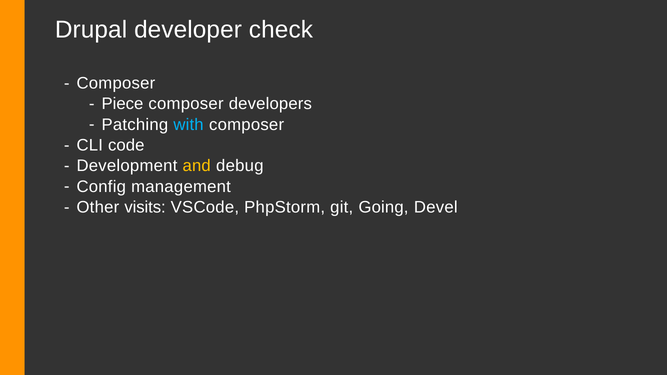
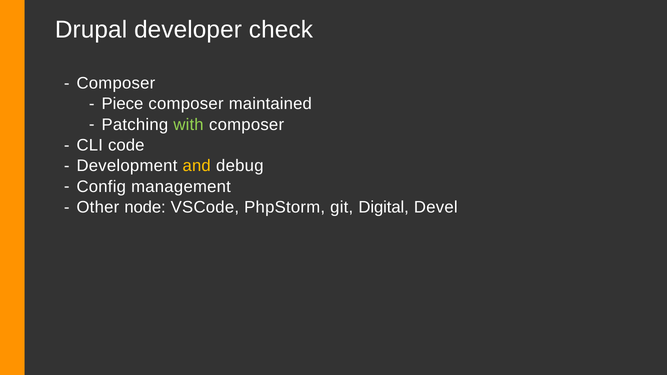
developers: developers -> maintained
with colour: light blue -> light green
visits: visits -> node
Going: Going -> Digital
